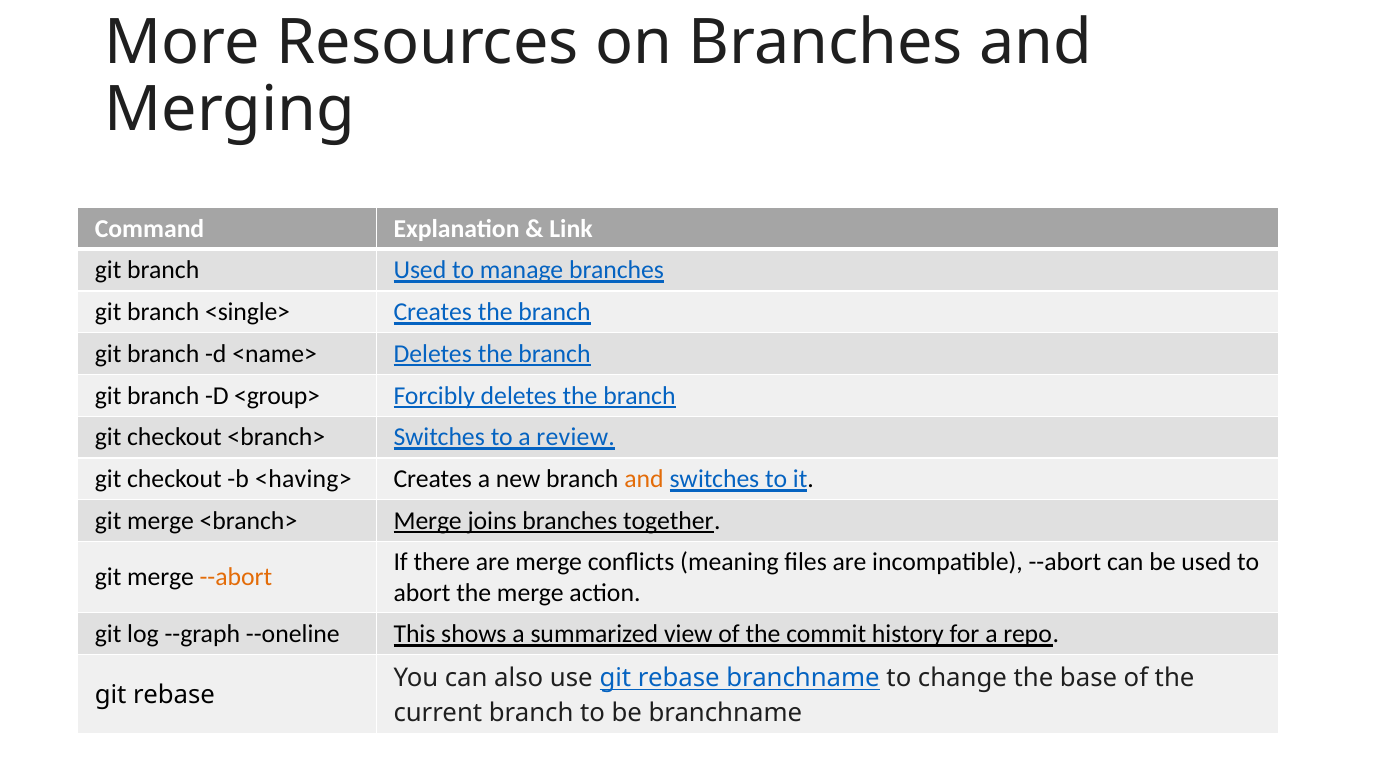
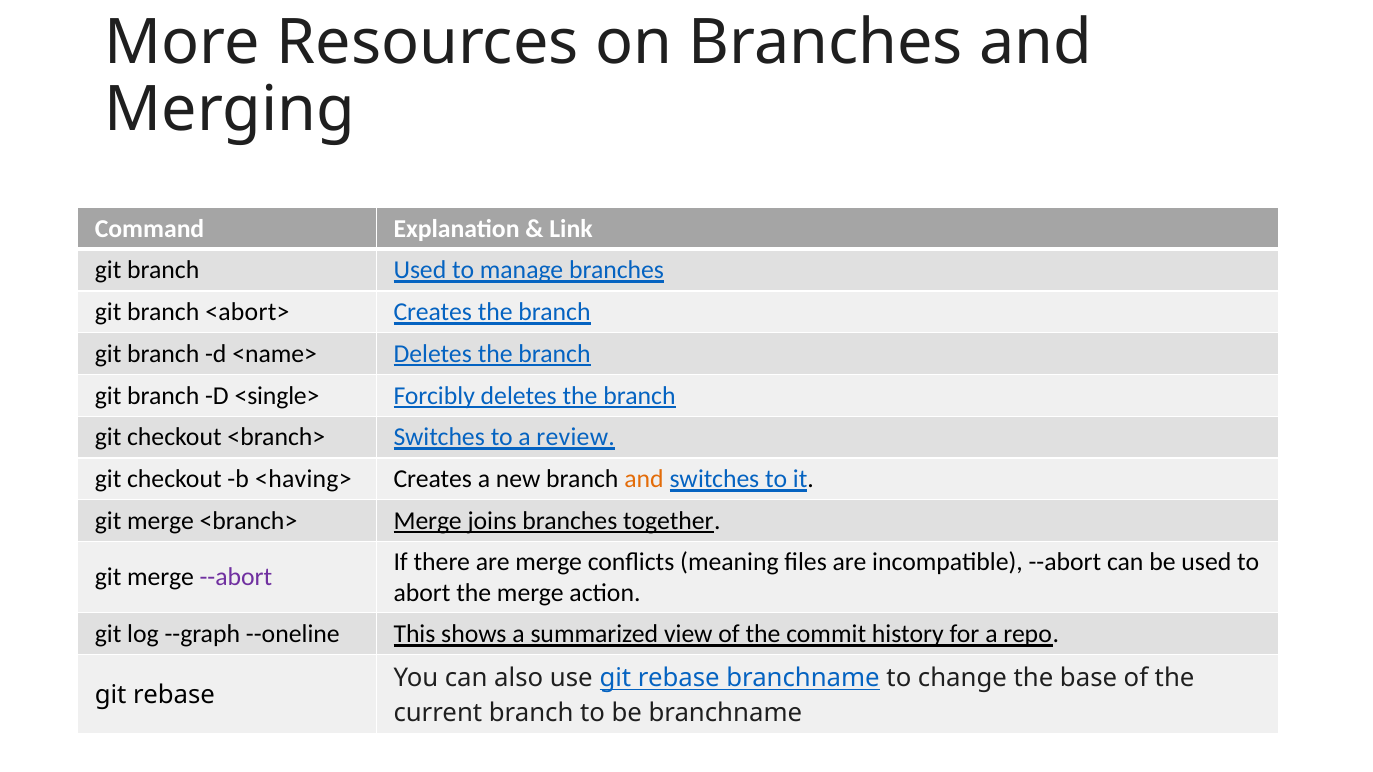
<single>: <single> -> <abort>
<group>: <group> -> <single>
--abort at (236, 578) colour: orange -> purple
